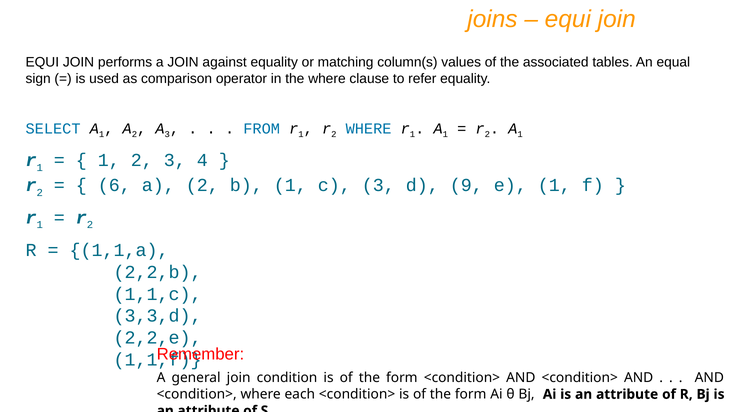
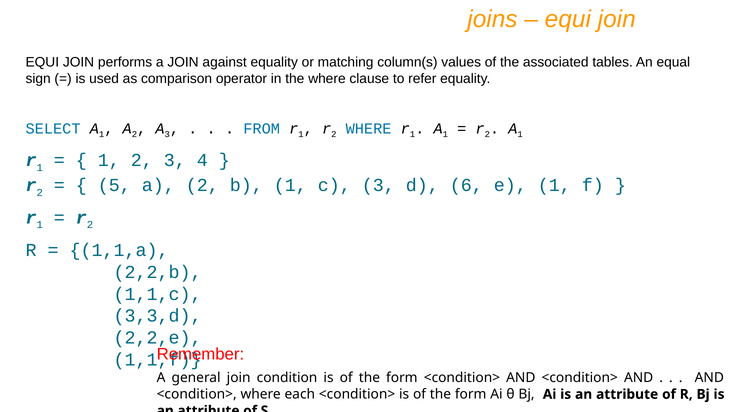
6: 6 -> 5
9: 9 -> 6
